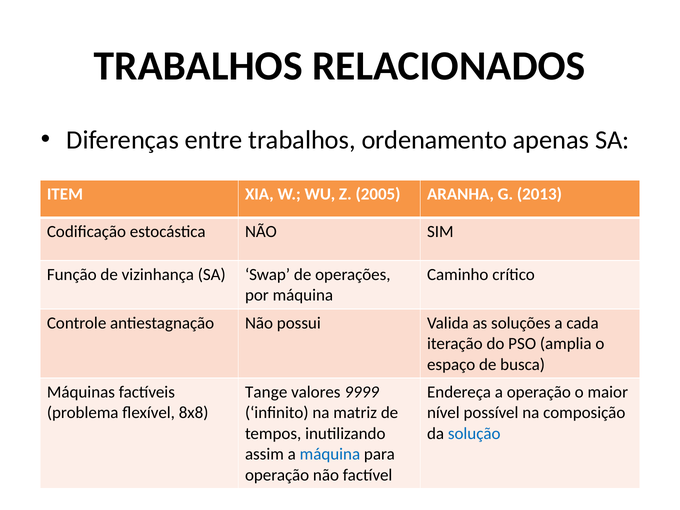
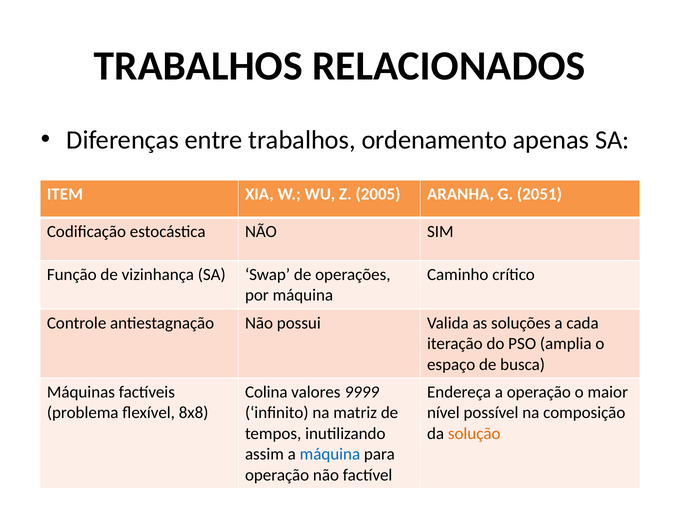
2013: 2013 -> 2051
Tange: Tange -> Colina
solução colour: blue -> orange
